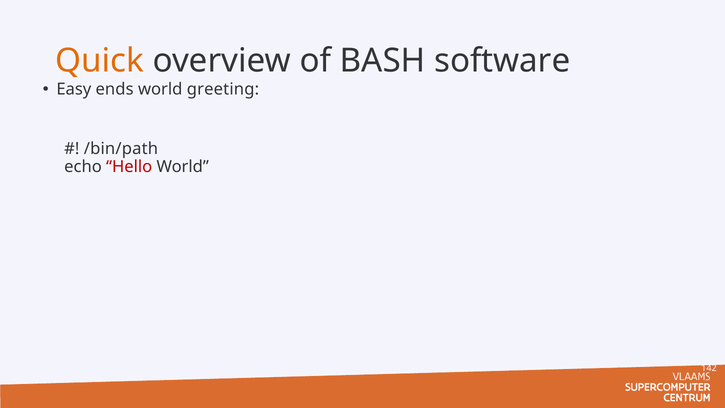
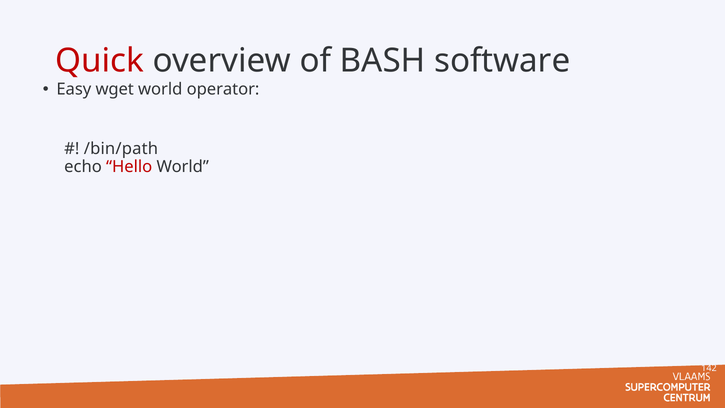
Quick colour: orange -> red
ends: ends -> wget
greeting: greeting -> operator
